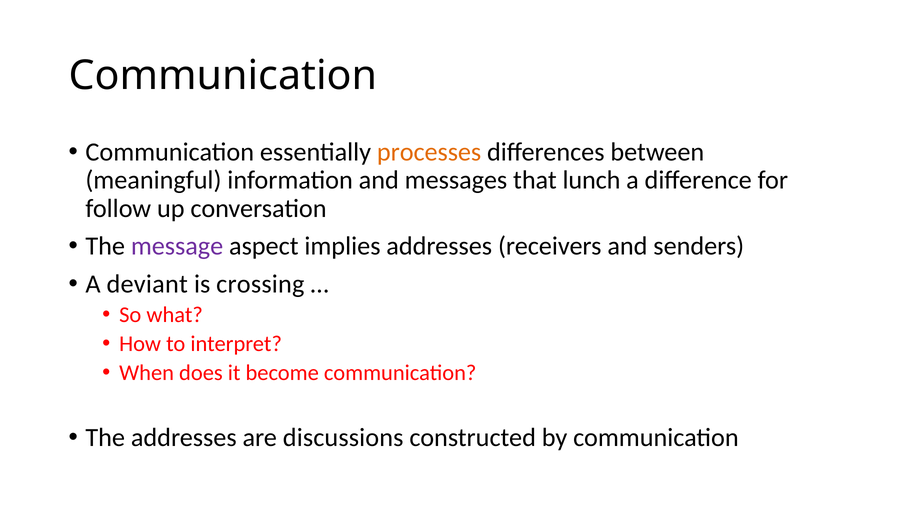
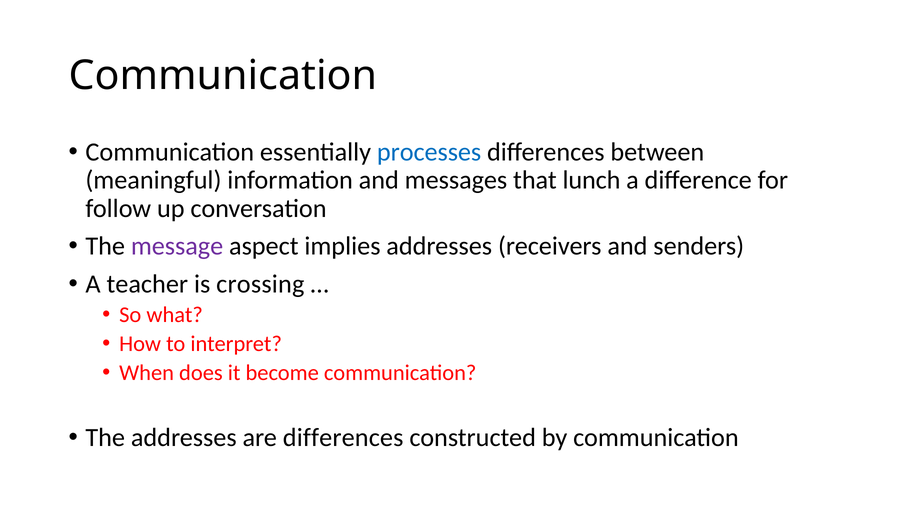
processes colour: orange -> blue
deviant: deviant -> teacher
are discussions: discussions -> differences
